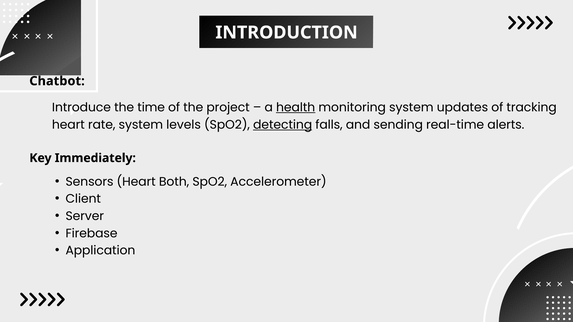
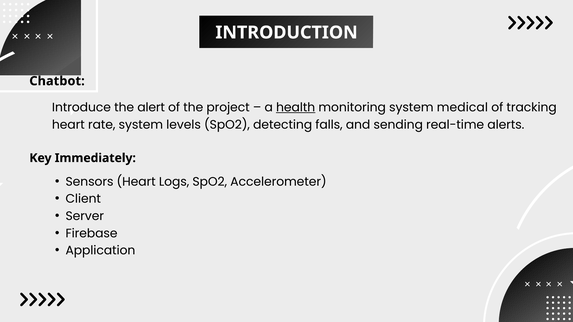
time: time -> alert
updates: updates -> medical
detecting underline: present -> none
Both: Both -> Logs
